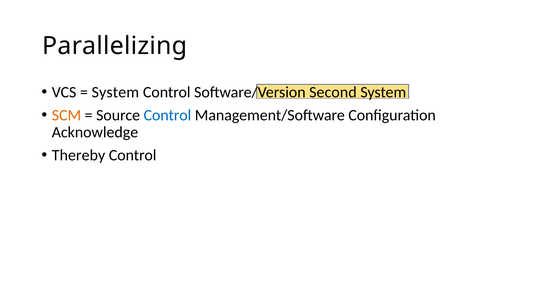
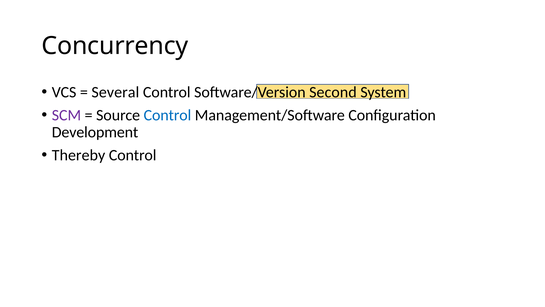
Parallelizing: Parallelizing -> Concurrency
System at (115, 92): System -> Several
SCM colour: orange -> purple
Acknowledge: Acknowledge -> Development
